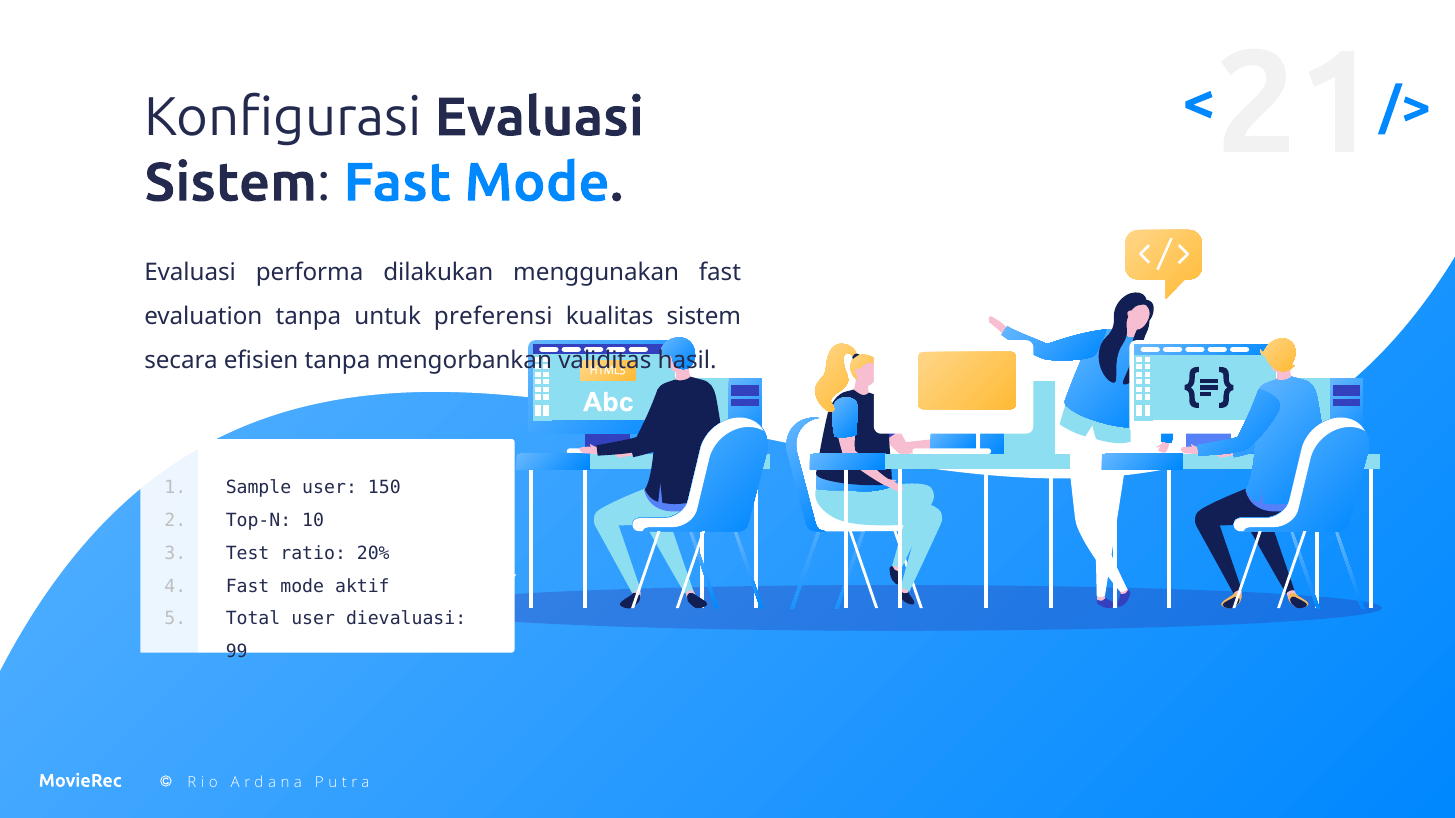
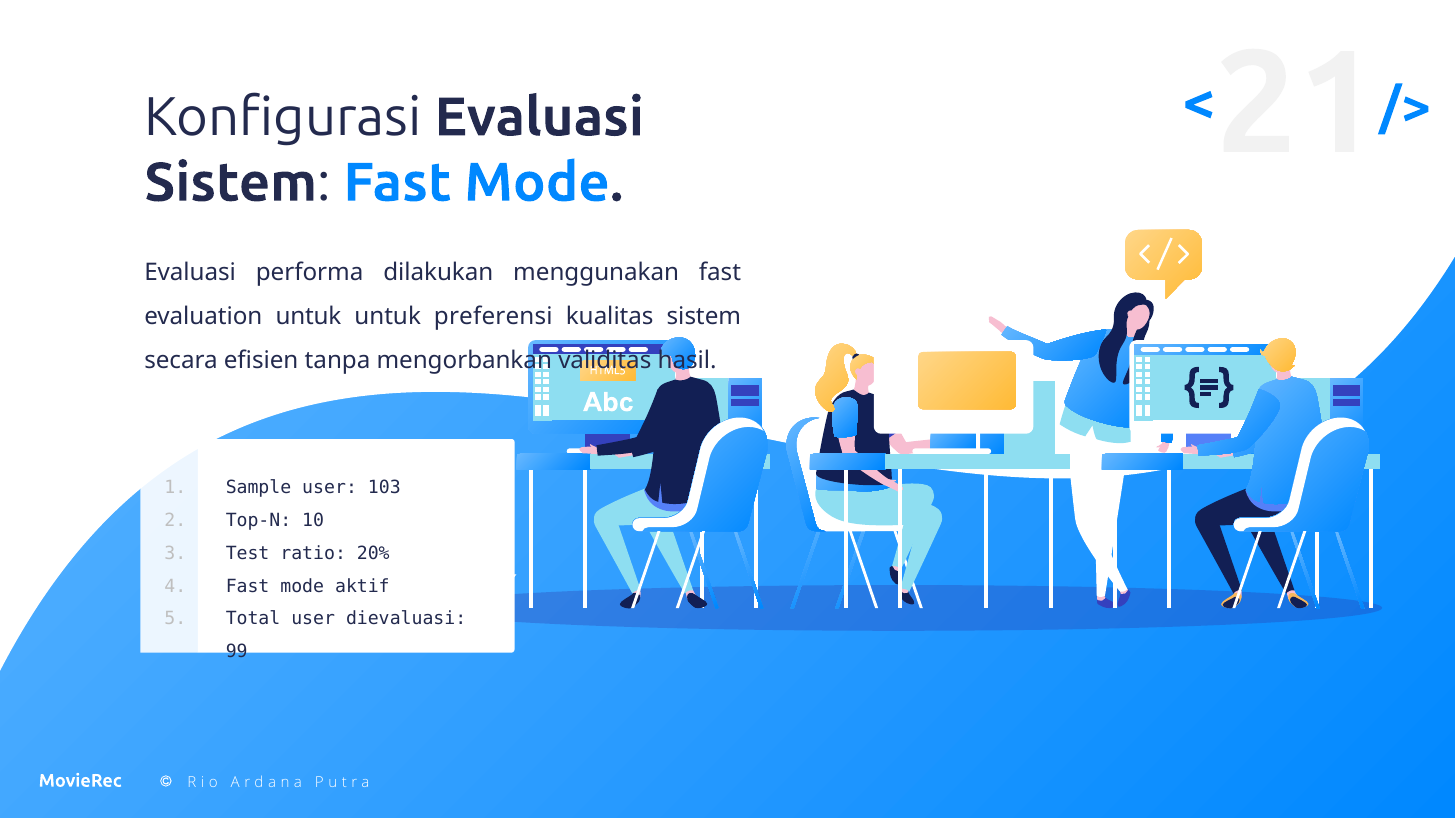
evaluation tanpa: tanpa -> untuk
150: 150 -> 103
